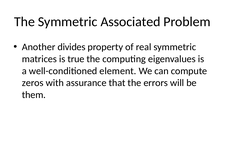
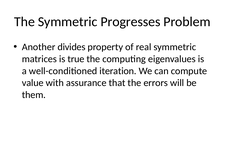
Associated: Associated -> Progresses
element: element -> iteration
zeros: zeros -> value
